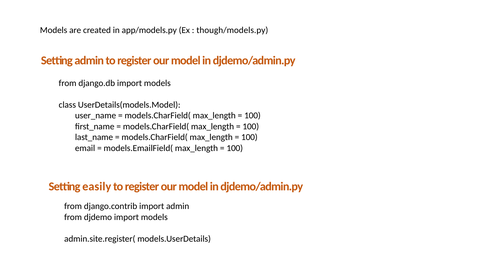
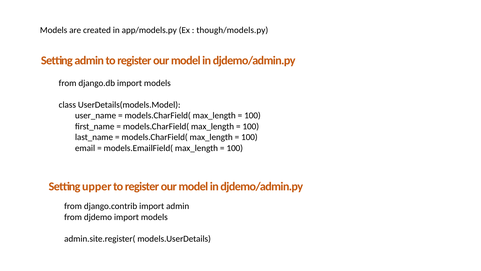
easily: easily -> upper
